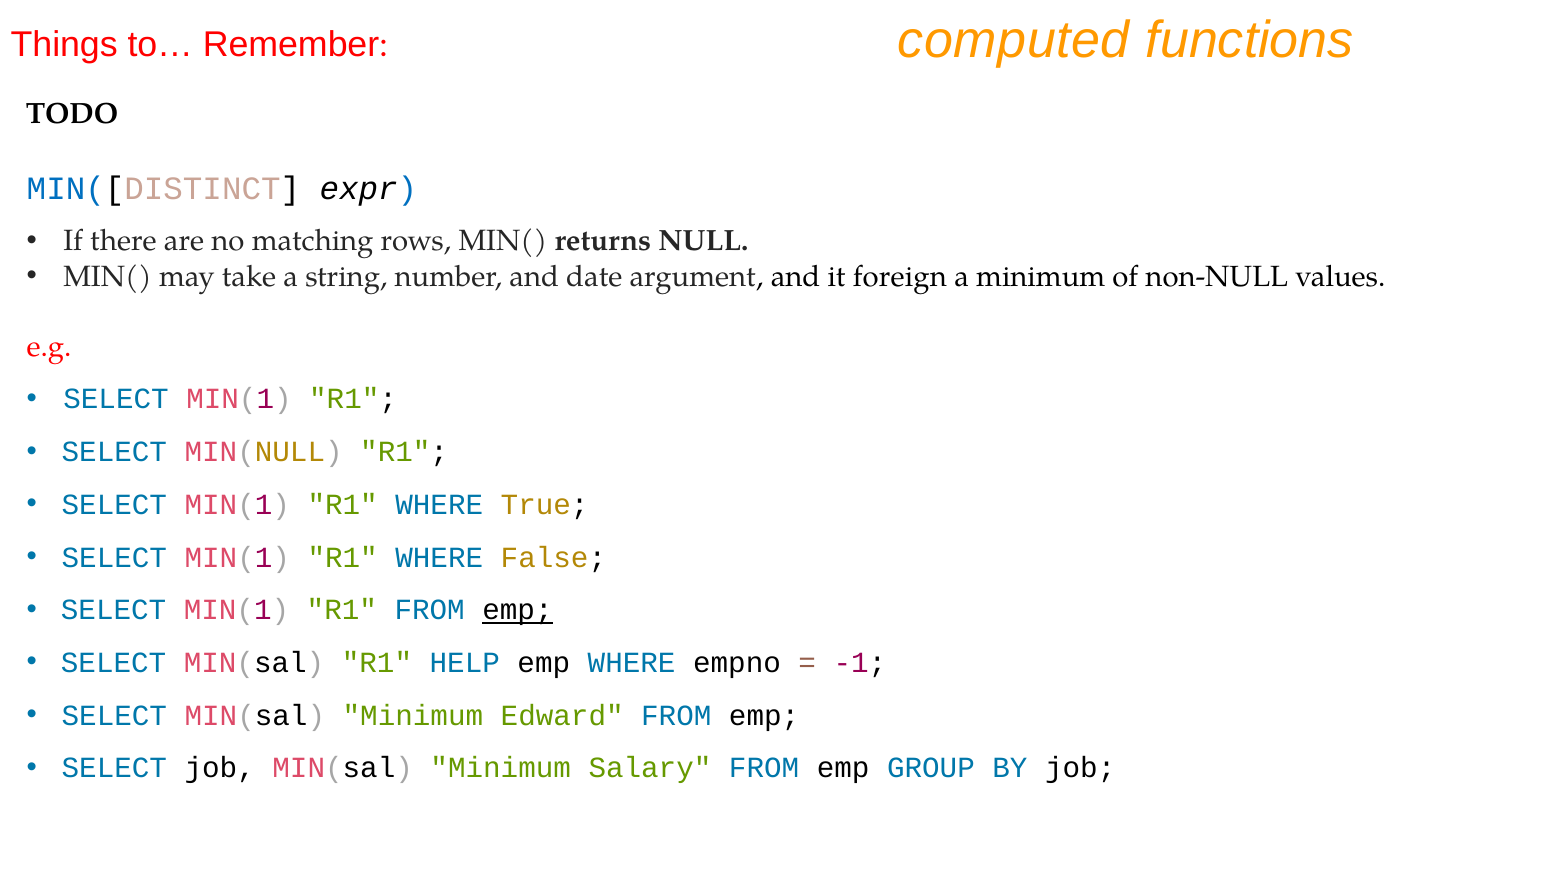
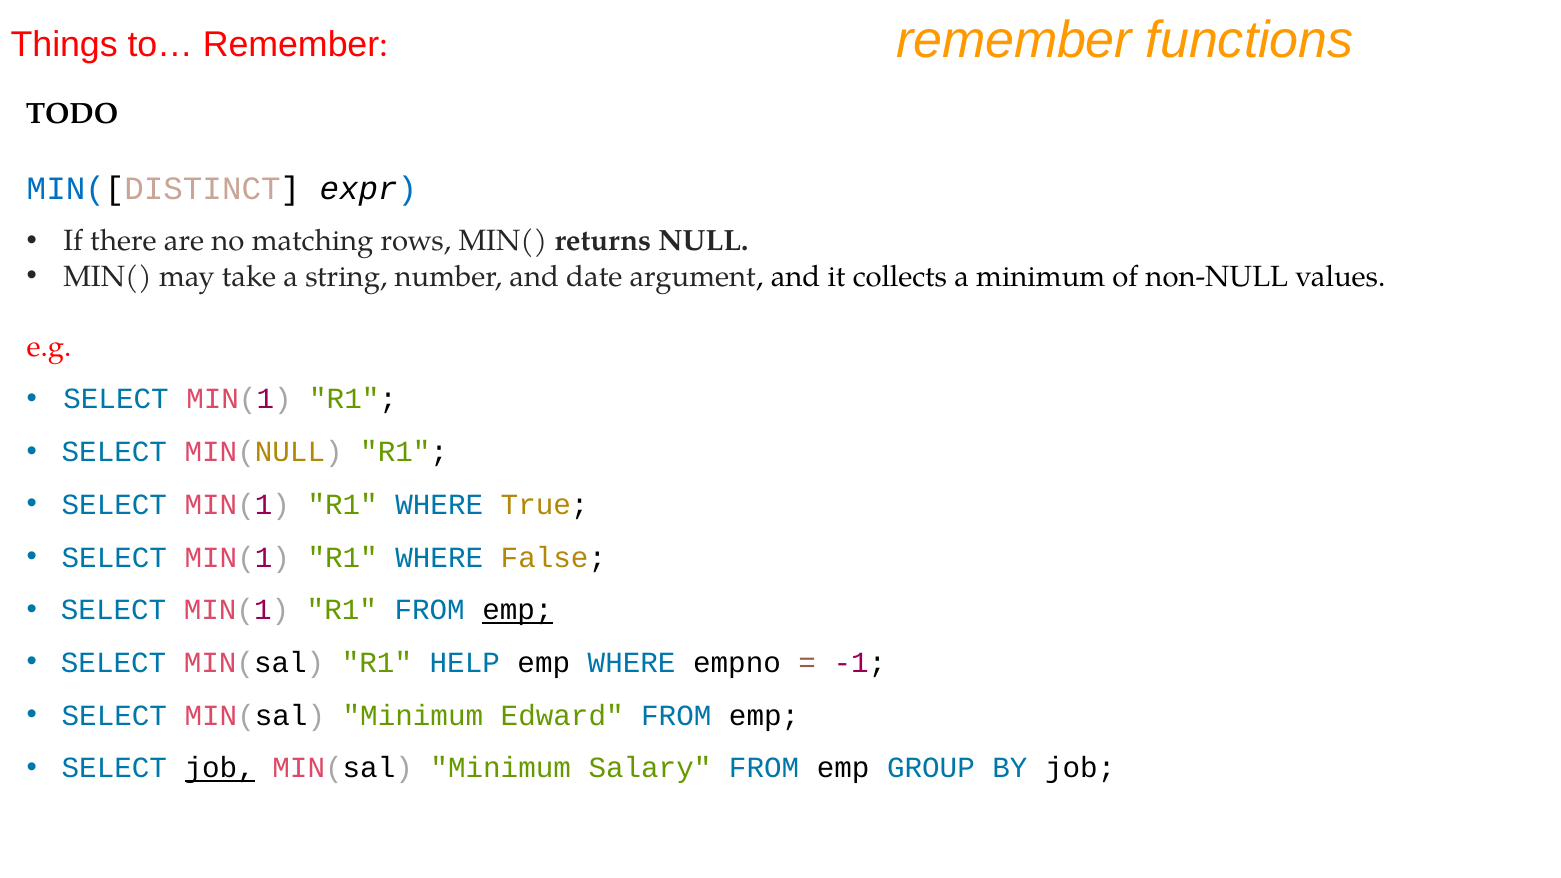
computed at (1014, 41): computed -> remember
foreign: foreign -> collects
job at (220, 768) underline: none -> present
